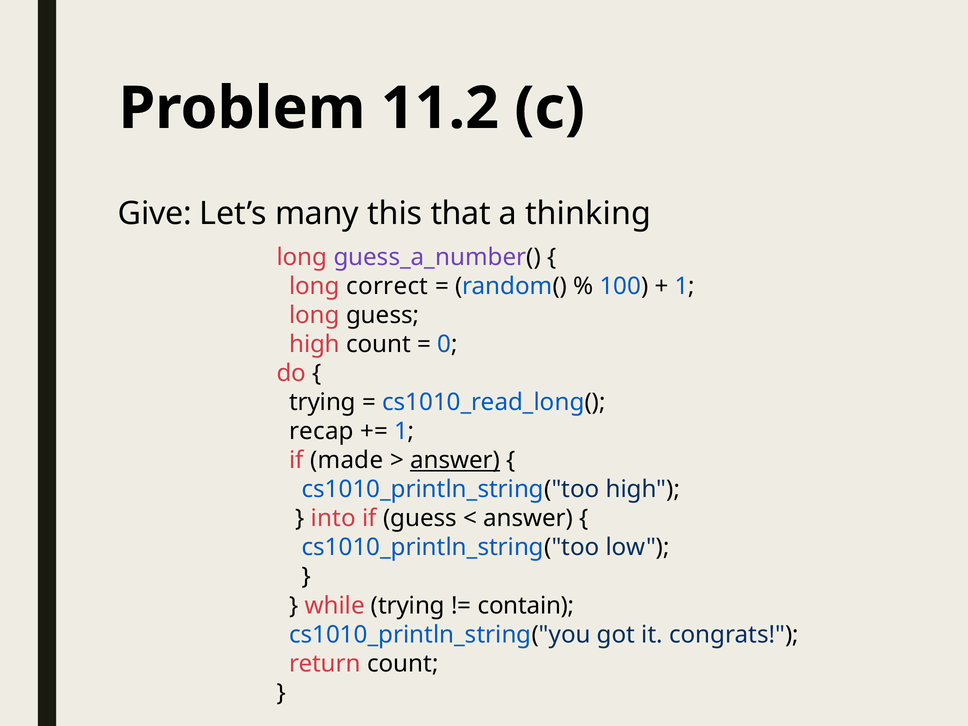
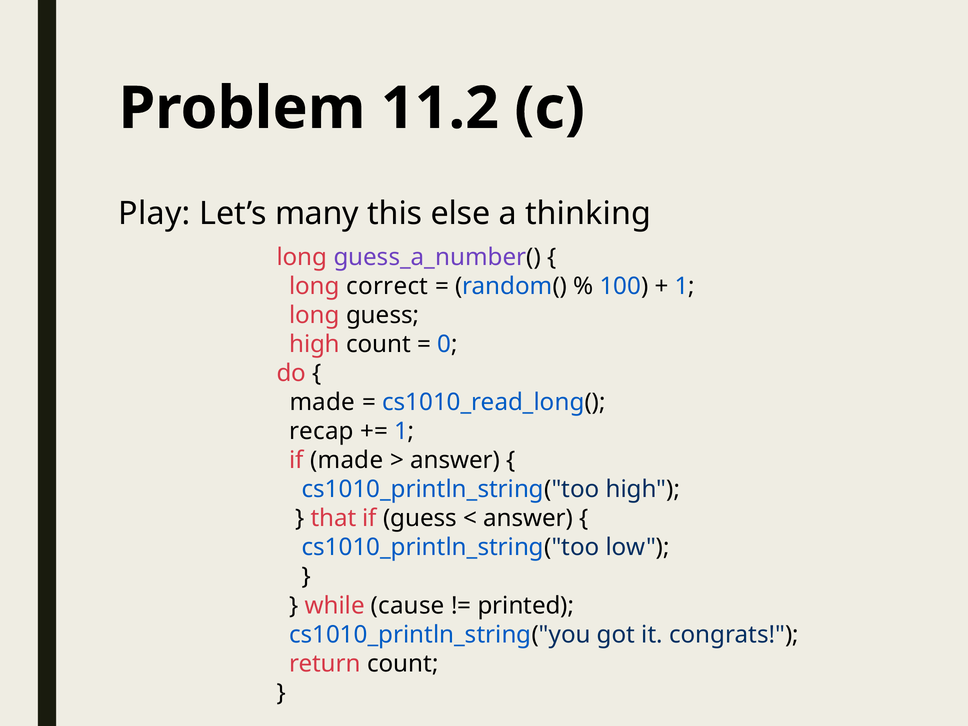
Give: Give -> Play
that: that -> else
trying at (323, 402): trying -> made
answer at (455, 460) underline: present -> none
into: into -> that
while trying: trying -> cause
contain: contain -> printed
